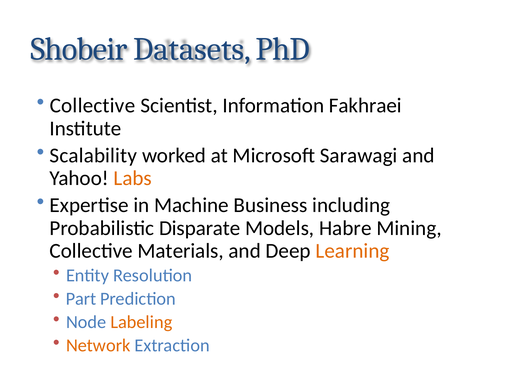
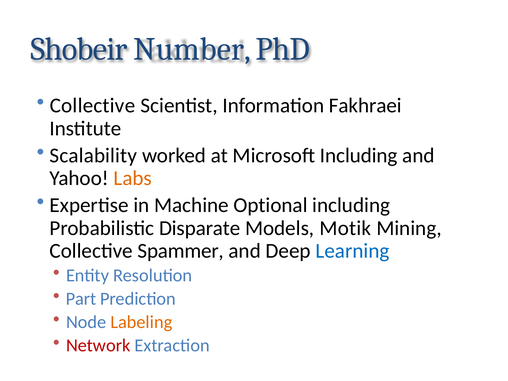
Datasets: Datasets -> Number
Microsoft Sarawagi: Sarawagi -> Including
Business: Business -> Optional
Habre: Habre -> Motik
Materials: Materials -> Spammer
Learning colour: orange -> blue
Network colour: orange -> red
